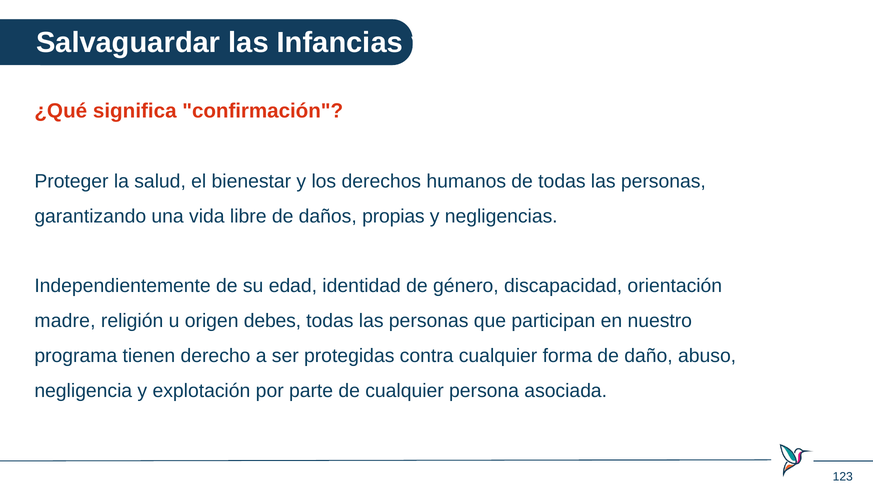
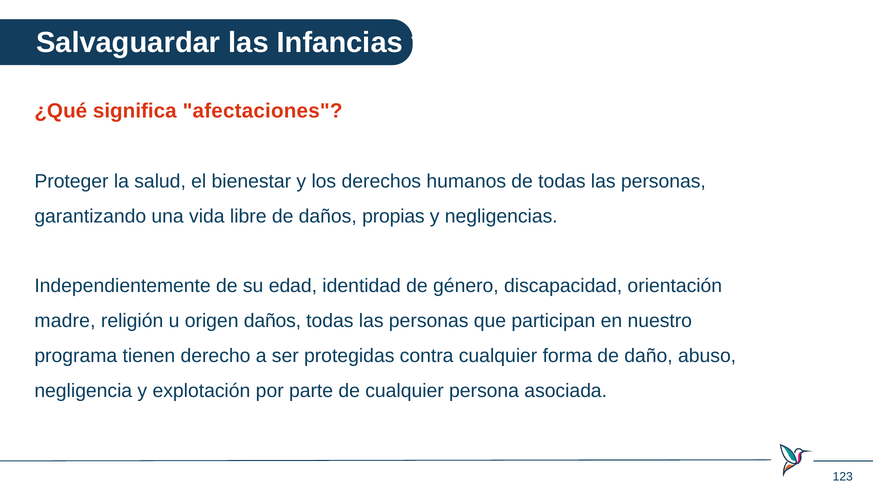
confirmación: confirmación -> afectaciones
origen debes: debes -> daños
